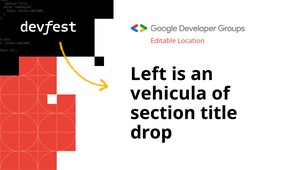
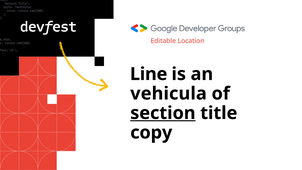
Left: Left -> Line
section underline: none -> present
drop: drop -> copy
